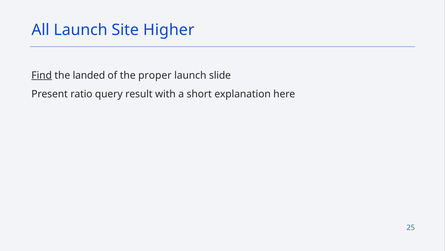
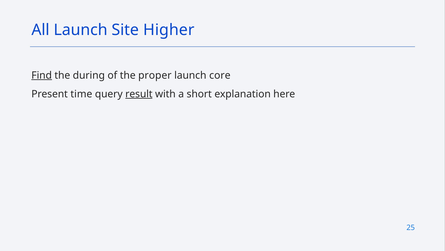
landed: landed -> during
slide: slide -> core
ratio: ratio -> time
result underline: none -> present
